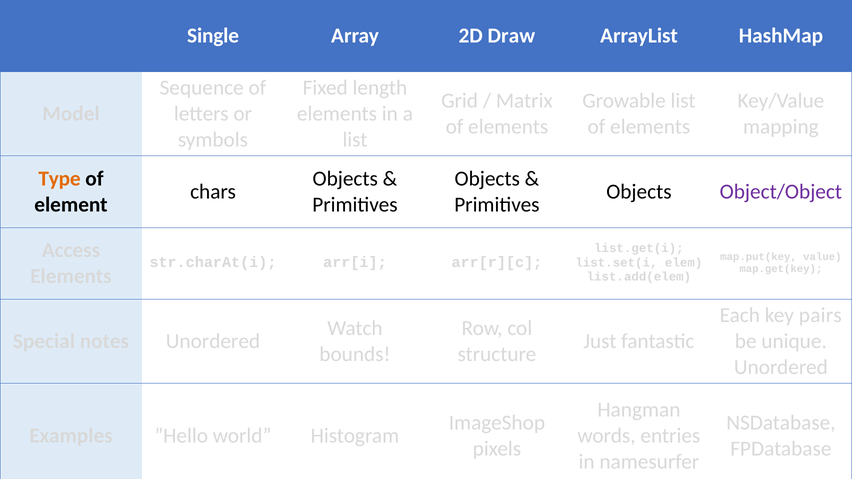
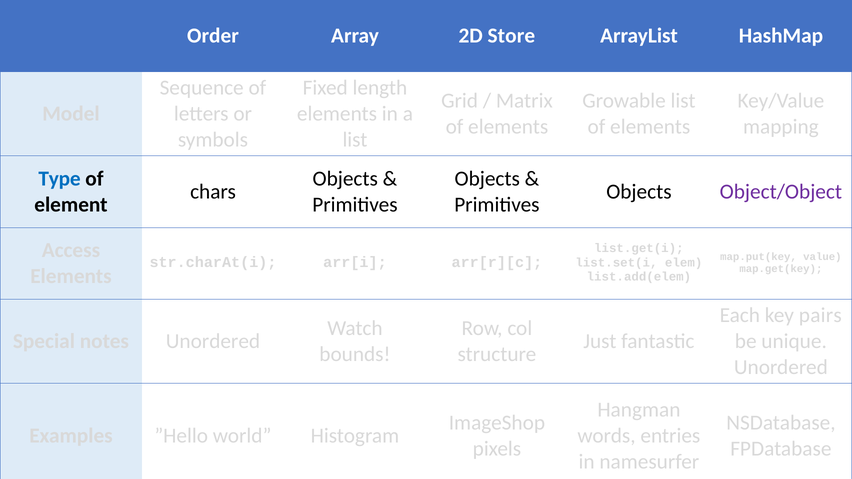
Single: Single -> Order
Draw: Draw -> Store
Type colour: orange -> blue
